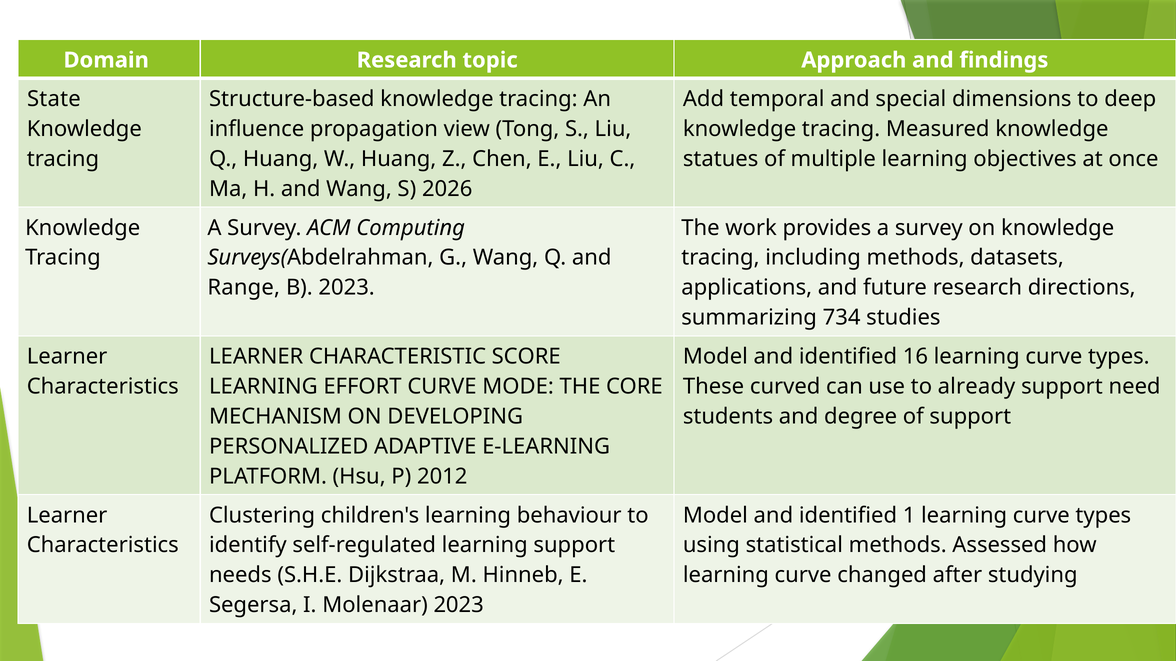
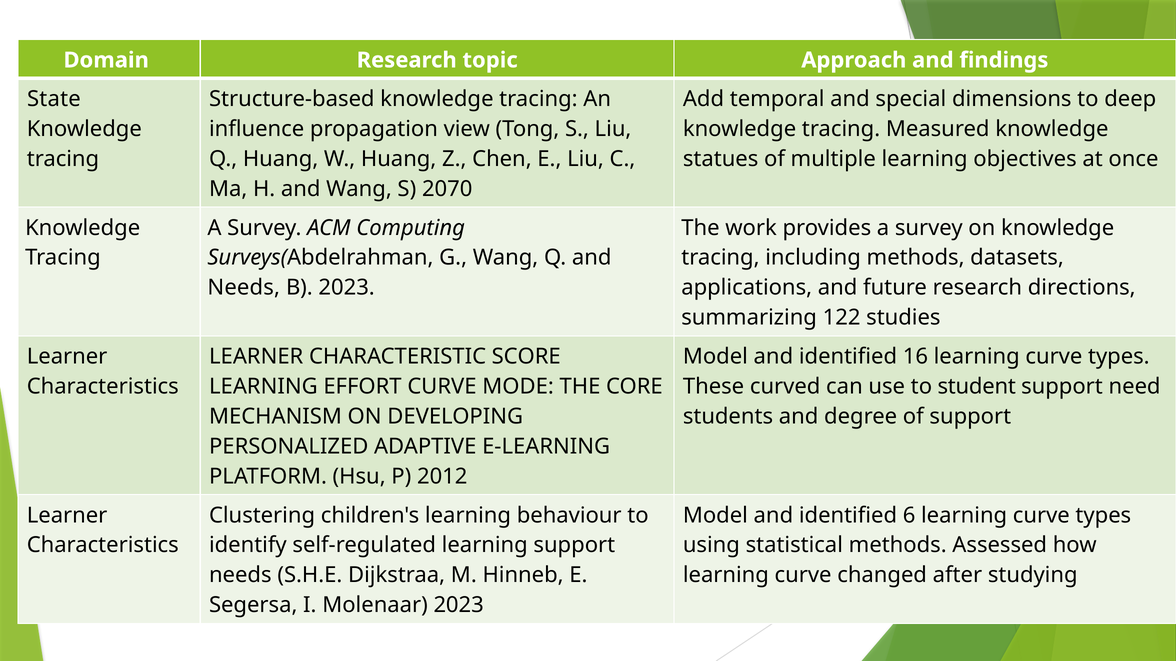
2026: 2026 -> 2070
Range at (244, 288): Range -> Needs
734: 734 -> 122
already: already -> student
1: 1 -> 6
